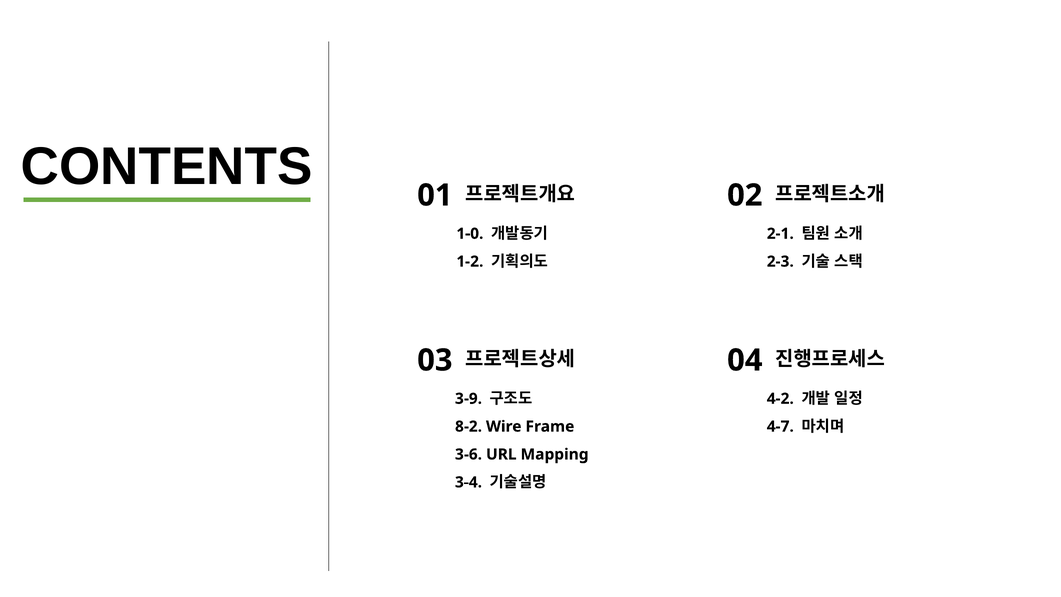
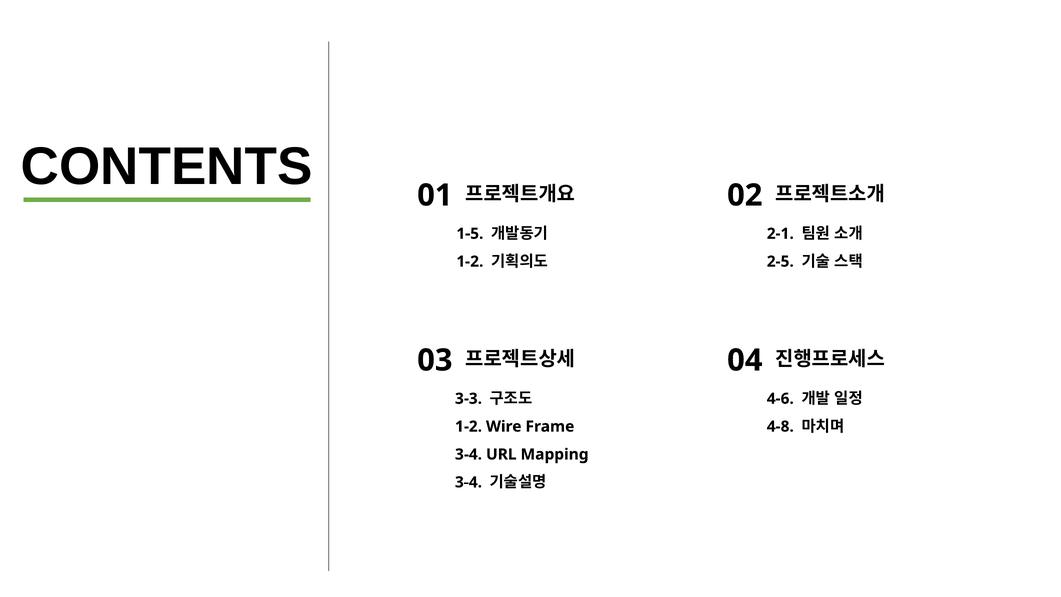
1-0: 1-0 -> 1-5
2-3: 2-3 -> 2-5
3-9: 3-9 -> 3-3
4-2: 4-2 -> 4-6
8-2 at (469, 426): 8-2 -> 1-2
4-7: 4-7 -> 4-8
3-6 at (469, 454): 3-6 -> 3-4
